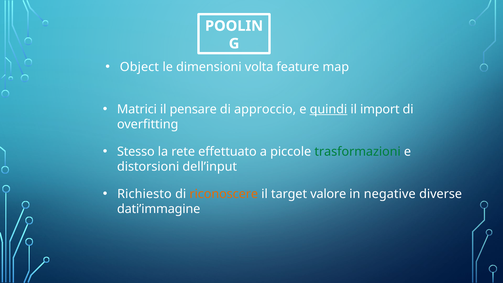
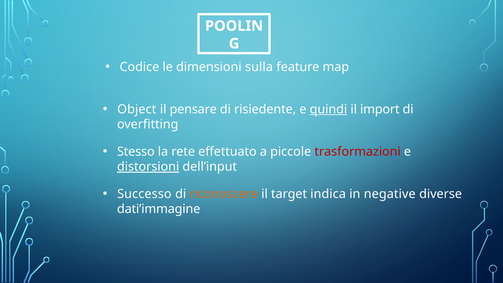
Object: Object -> Codice
volta: volta -> sulla
Matrici: Matrici -> Object
approccio: approccio -> risiedente
trasformazioni colour: green -> red
distorsioni underline: none -> present
Richiesto: Richiesto -> Successo
valore: valore -> indica
